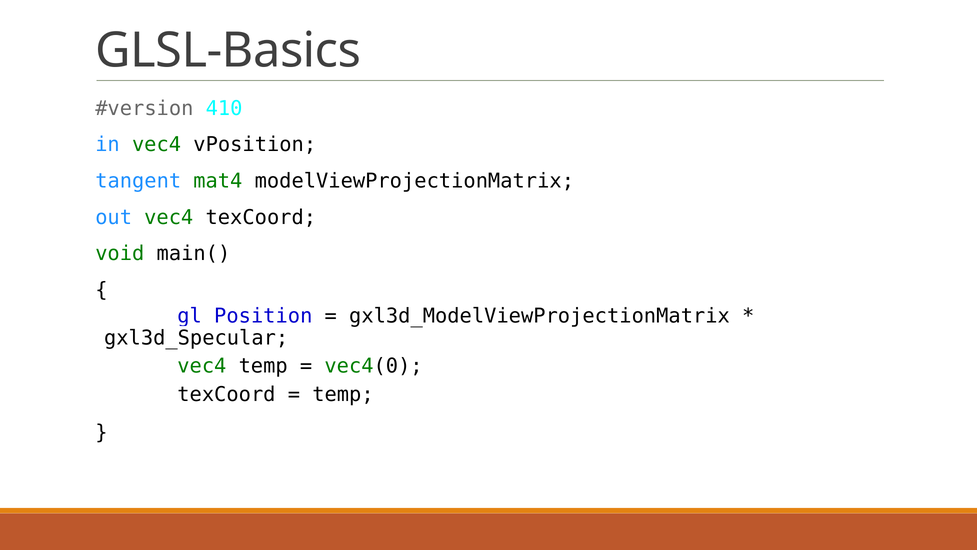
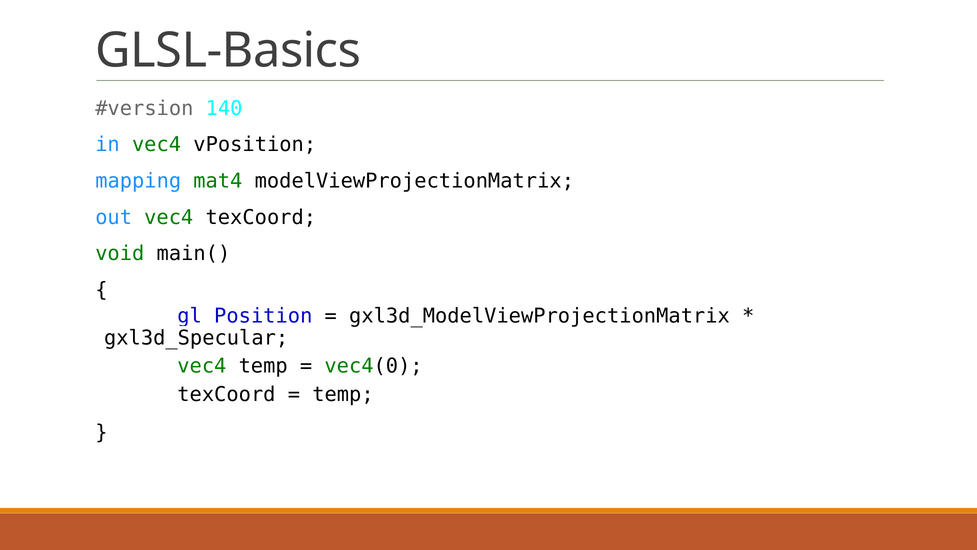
410: 410 -> 140
tangent: tangent -> mapping
